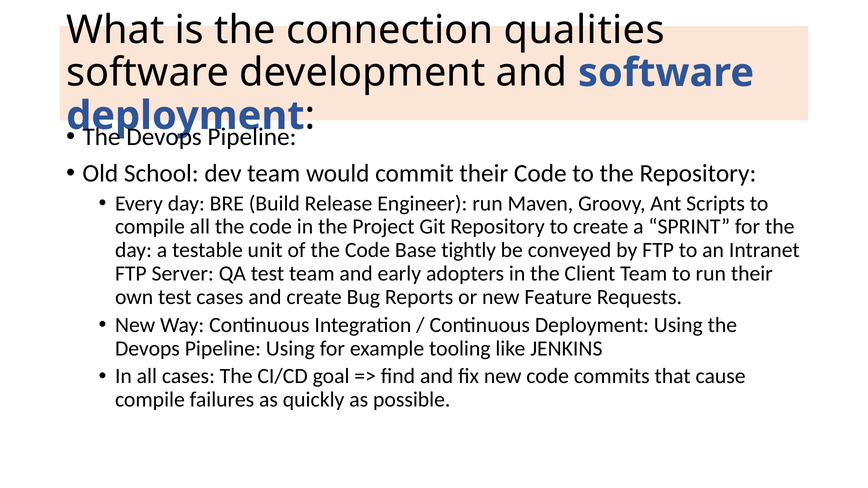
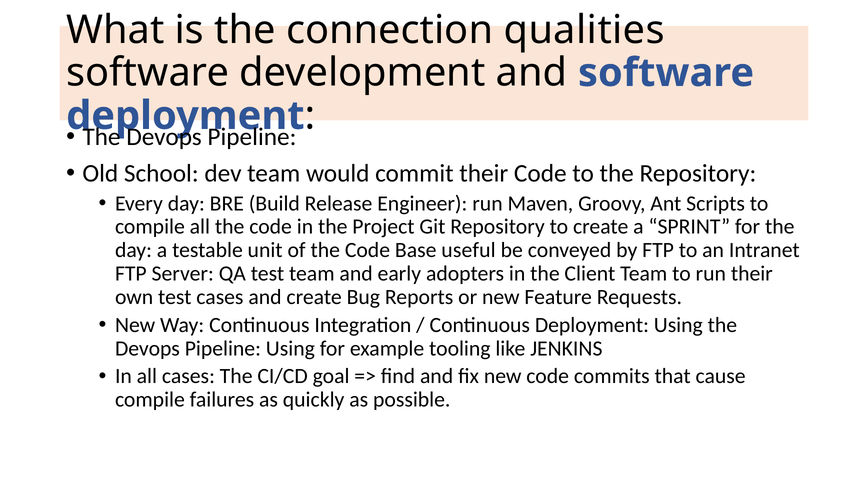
tightly: tightly -> useful
